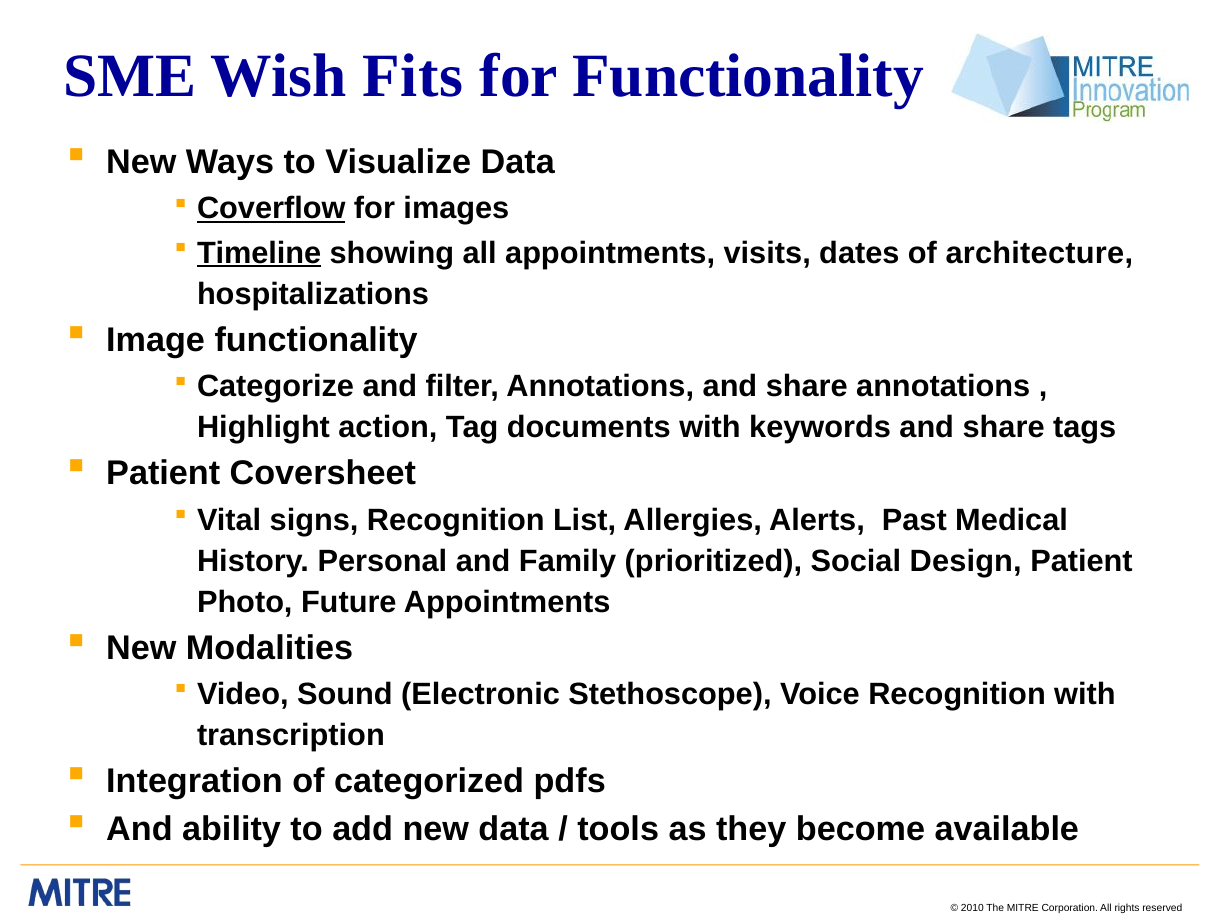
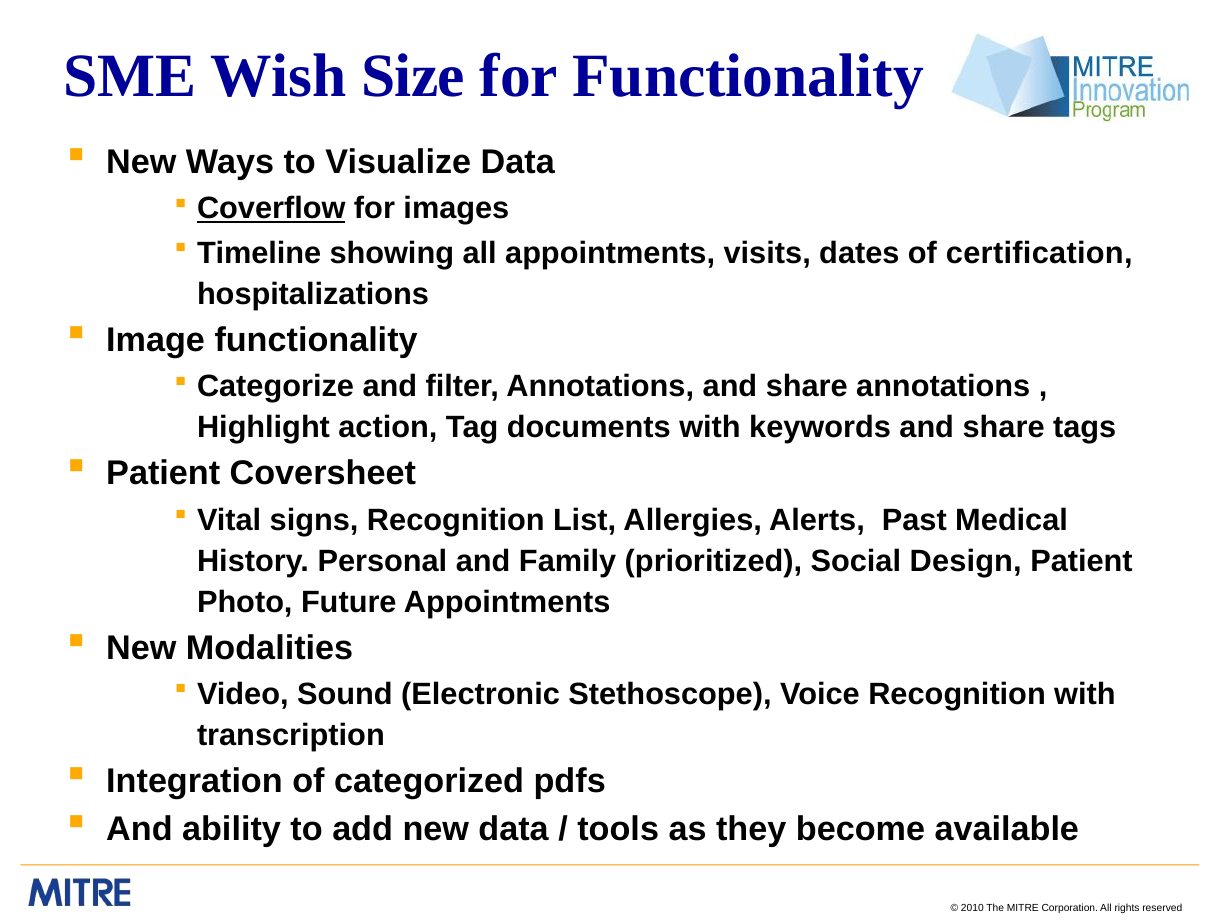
Fits: Fits -> Size
Timeline underline: present -> none
architecture: architecture -> certification
